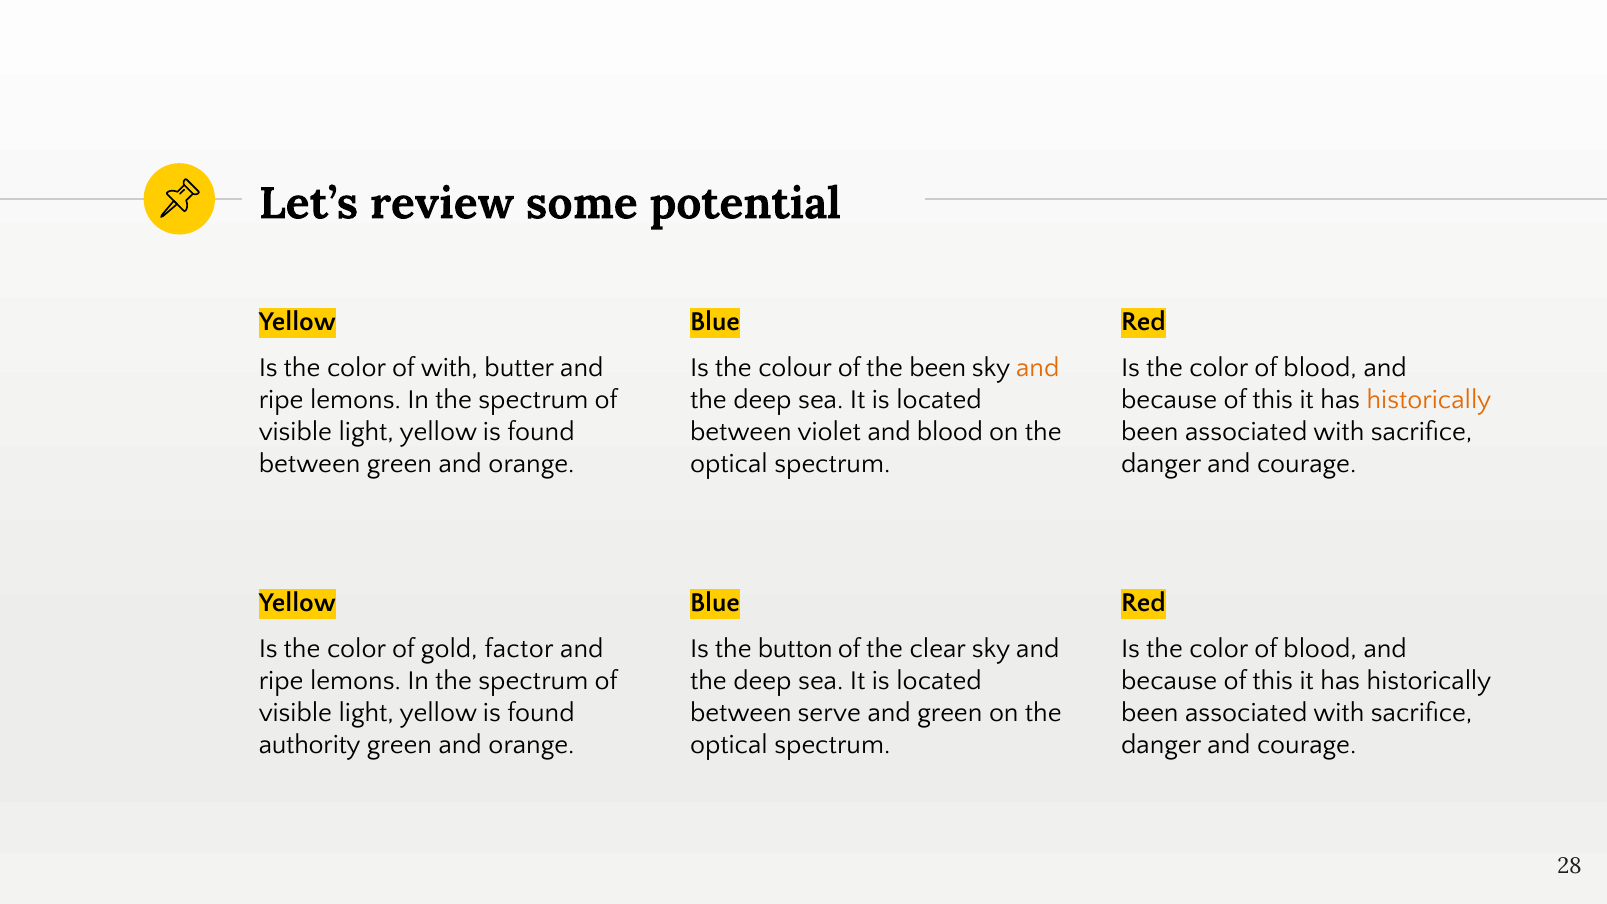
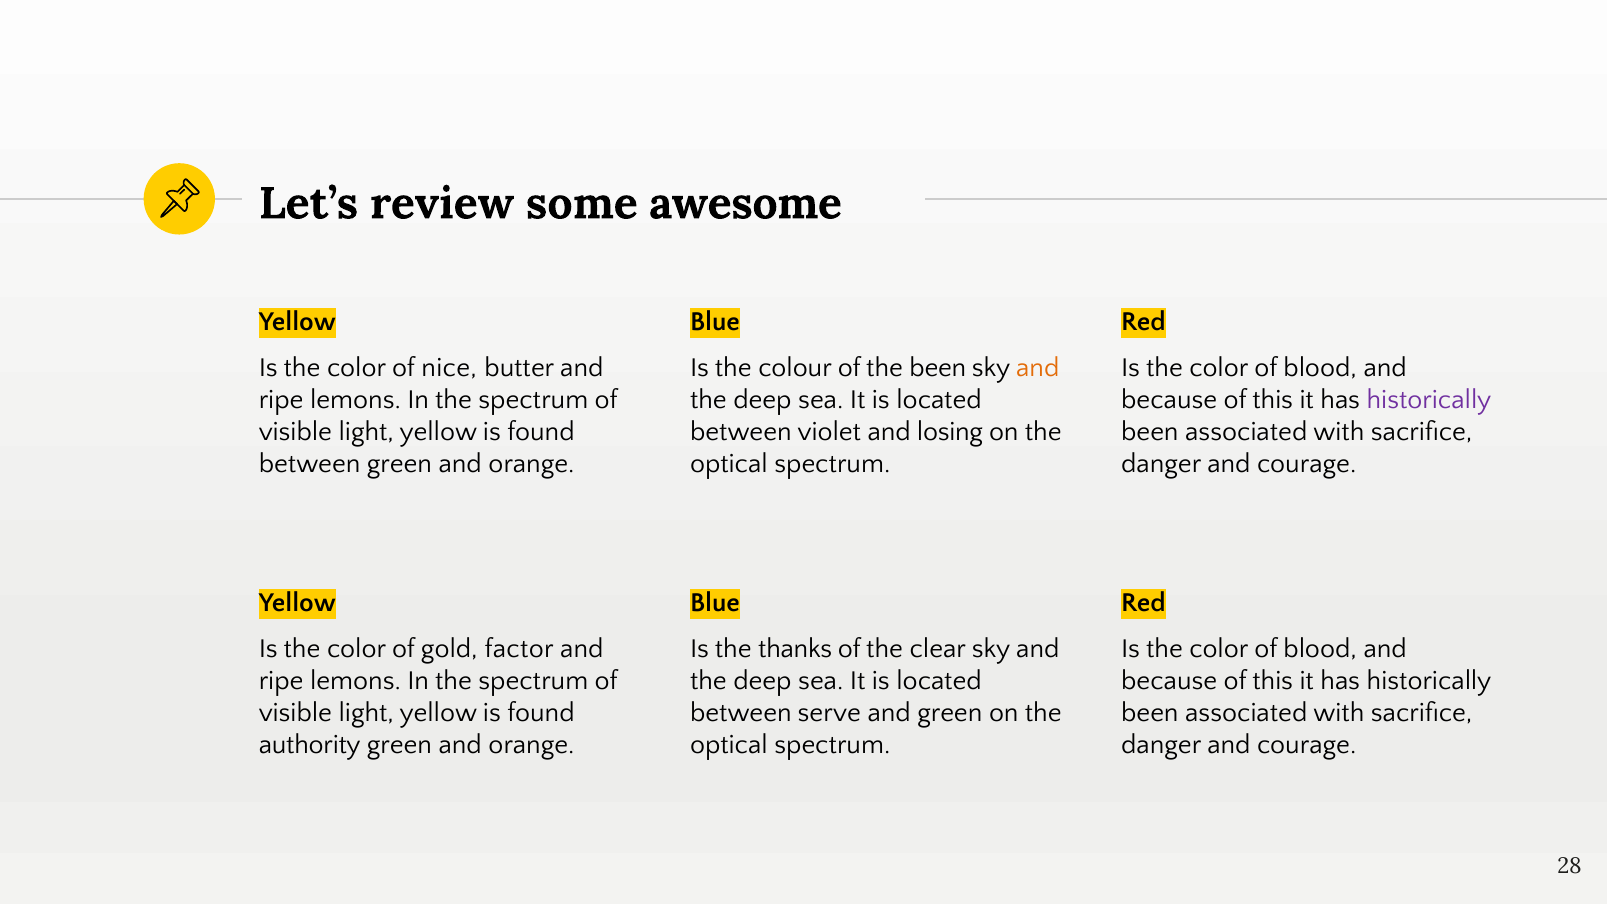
potential: potential -> awesome
of with: with -> nice
historically at (1429, 400) colour: orange -> purple
and blood: blood -> losing
button: button -> thanks
